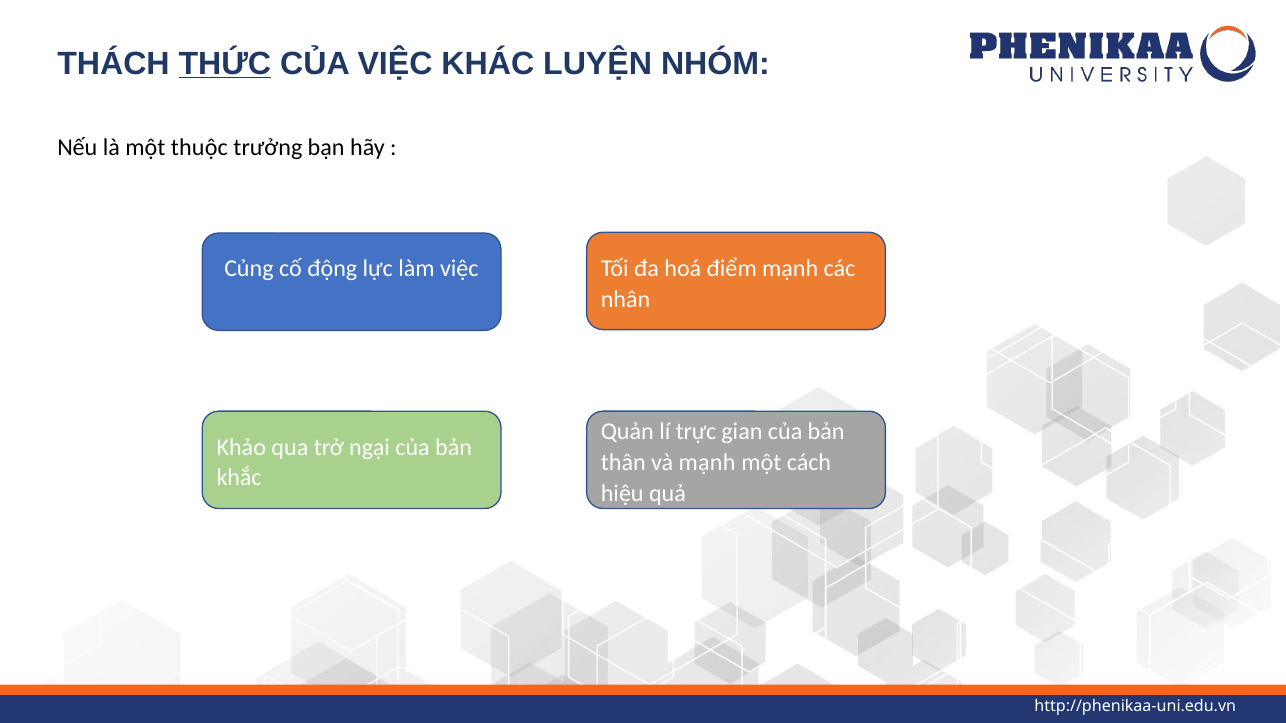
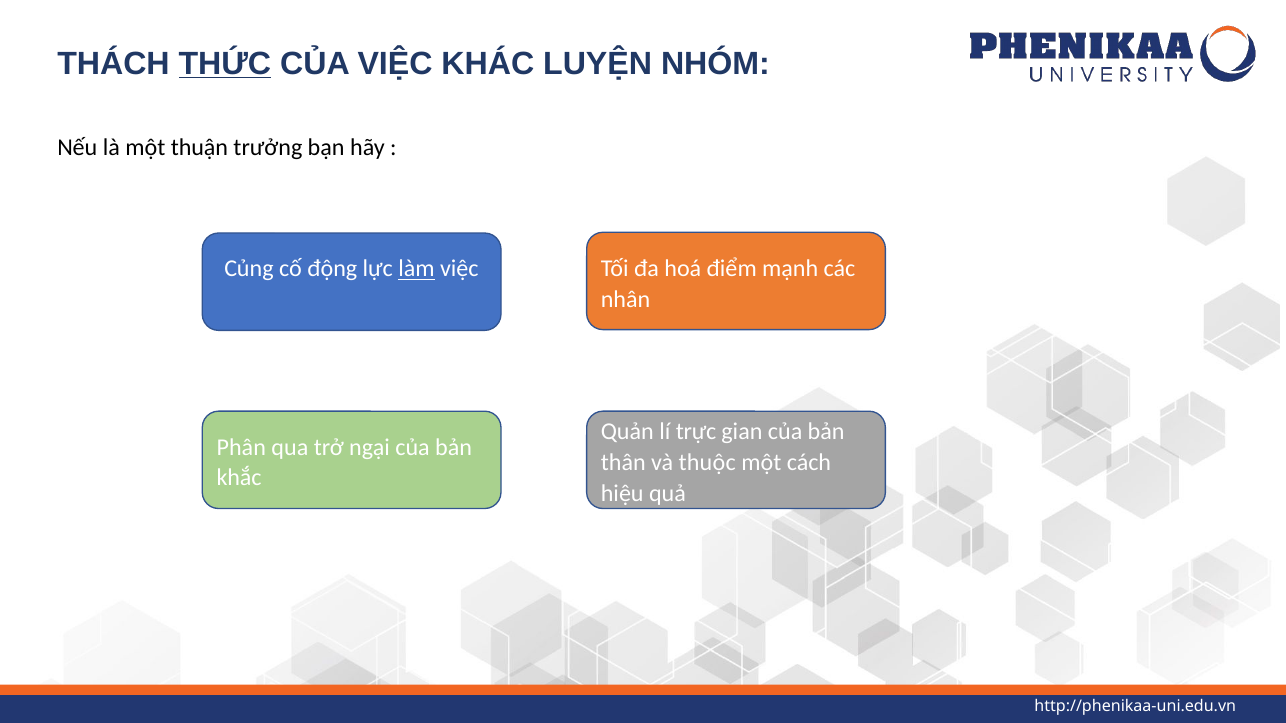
thuộc: thuộc -> thuận
làm underline: none -> present
Khảo: Khảo -> Phân
và mạnh: mạnh -> thuộc
